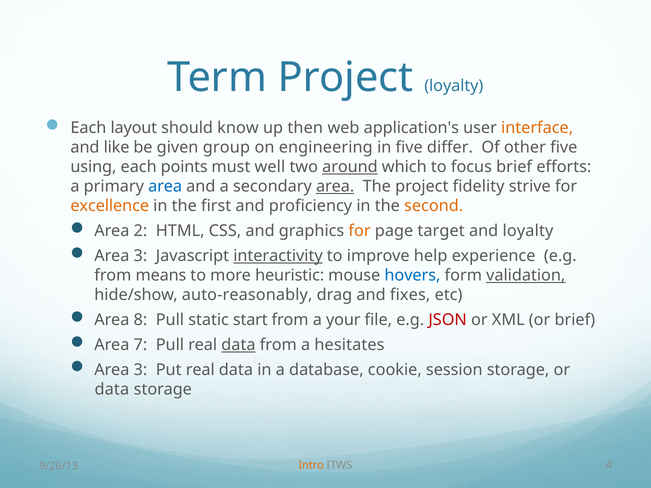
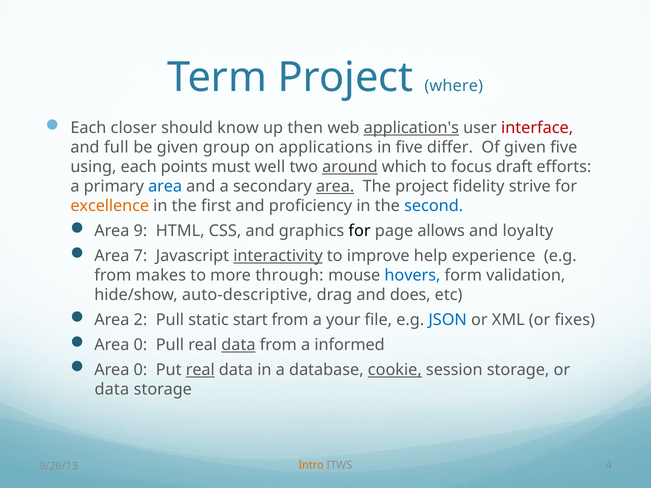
Project loyalty: loyalty -> where
layout: layout -> closer
application's underline: none -> present
interface colour: orange -> red
like: like -> full
engineering: engineering -> applications
Of other: other -> given
focus brief: brief -> draft
second colour: orange -> blue
2: 2 -> 9
for at (360, 231) colour: orange -> black
target: target -> allows
3 at (140, 256): 3 -> 7
means: means -> makes
heuristic: heuristic -> through
validation underline: present -> none
auto-reasonably: auto-reasonably -> auto-descriptive
fixes: fixes -> does
8: 8 -> 2
JSON colour: red -> blue
or brief: brief -> fixes
7 at (140, 345): 7 -> 0
hesitates: hesitates -> informed
3 at (140, 370): 3 -> 0
real at (200, 370) underline: none -> present
cookie underline: none -> present
